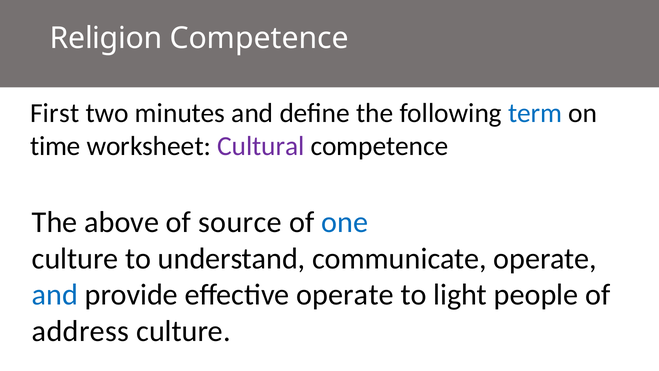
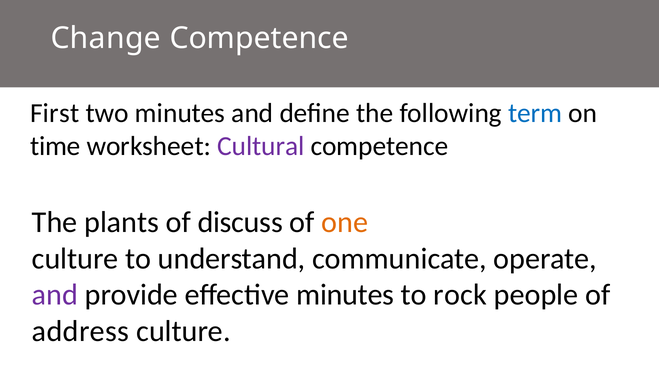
Religion: Religion -> Change
above: above -> plants
source: source -> discuss
one colour: blue -> orange
and at (55, 295) colour: blue -> purple
effective operate: operate -> minutes
light: light -> rock
